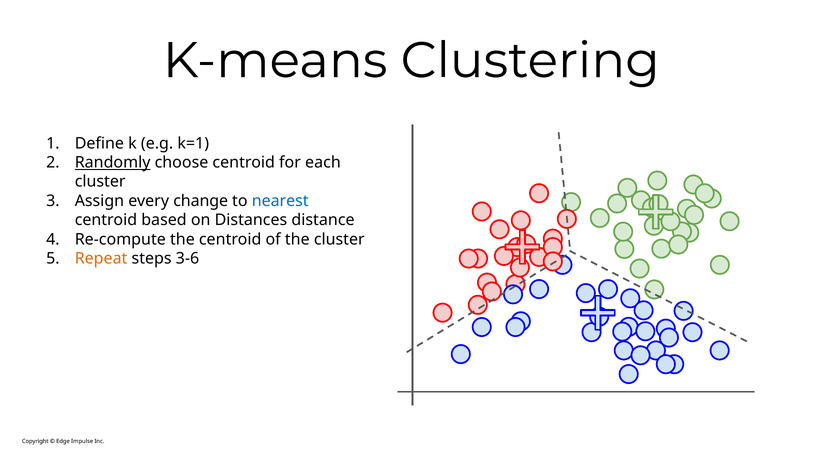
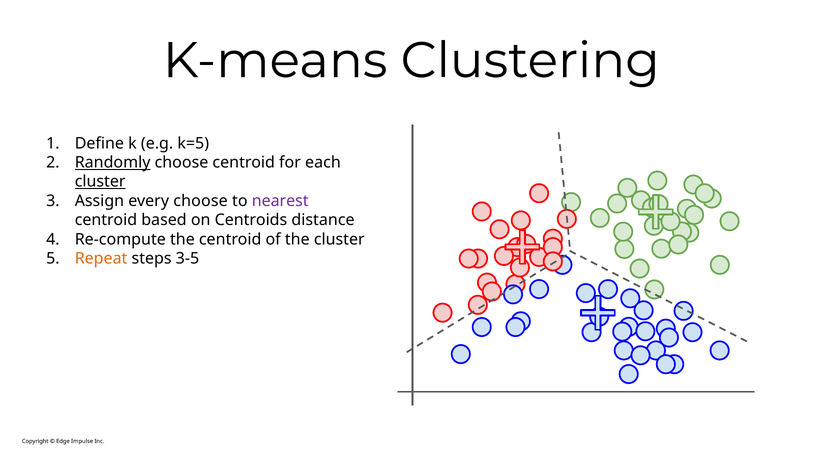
k=1: k=1 -> k=5
cluster at (100, 182) underline: none -> present
every change: change -> choose
nearest colour: blue -> purple
Distances: Distances -> Centroids
3-6: 3-6 -> 3-5
